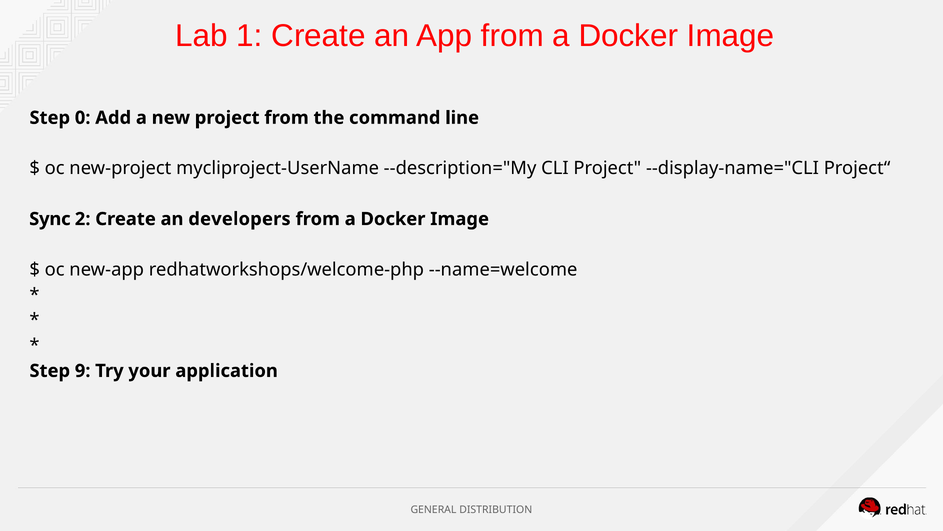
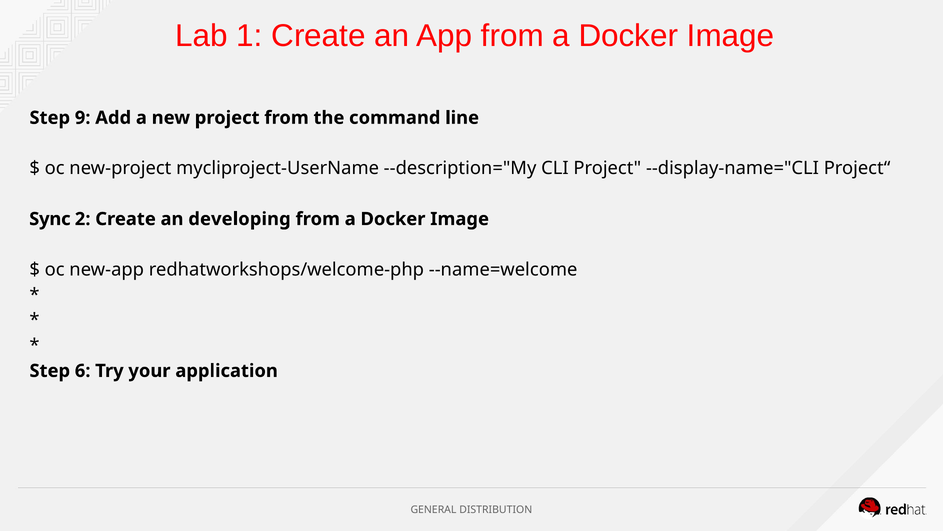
0: 0 -> 9
developers: developers -> developing
9: 9 -> 6
